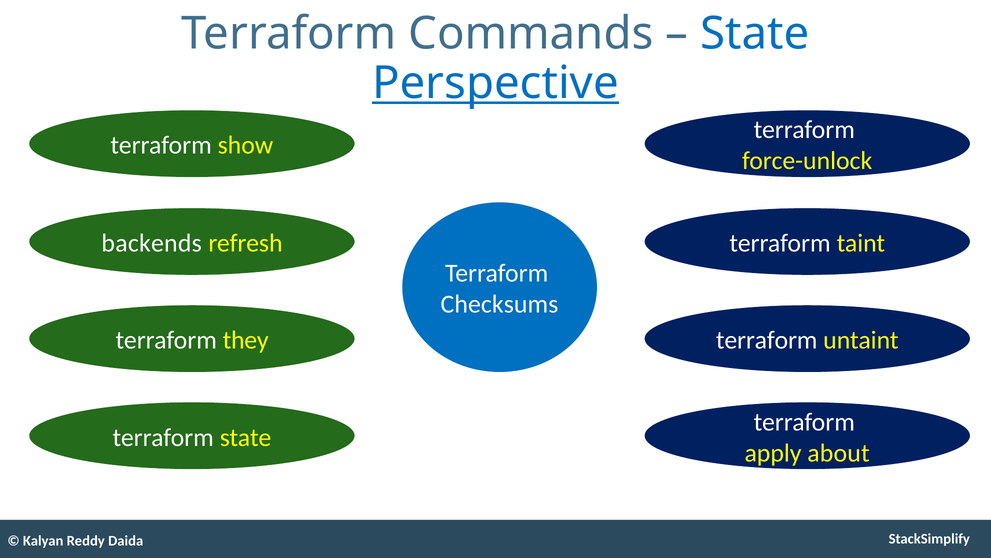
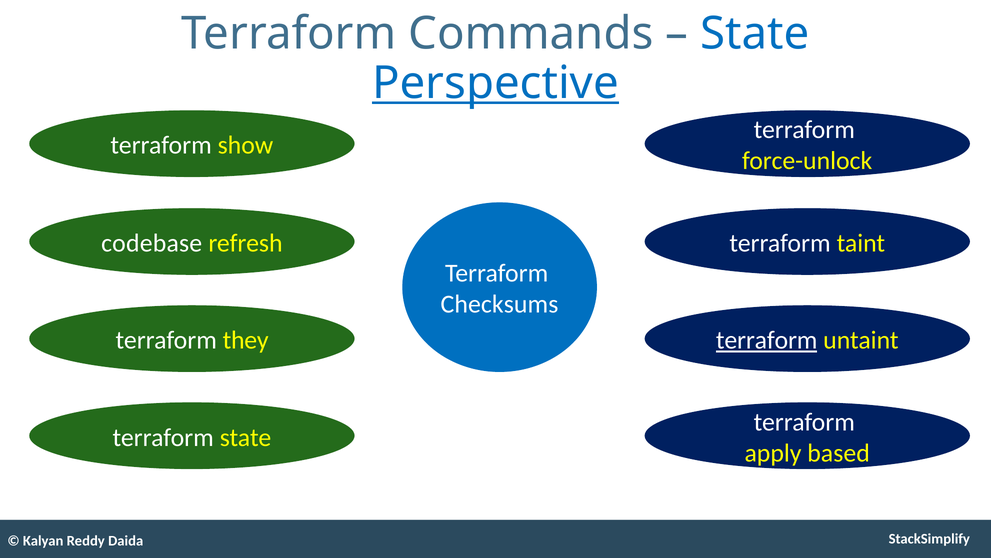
backends: backends -> codebase
terraform at (767, 340) underline: none -> present
about: about -> based
